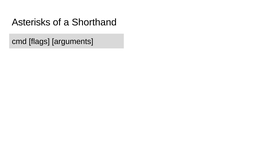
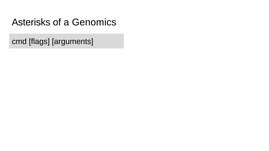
Shorthand: Shorthand -> Genomics
